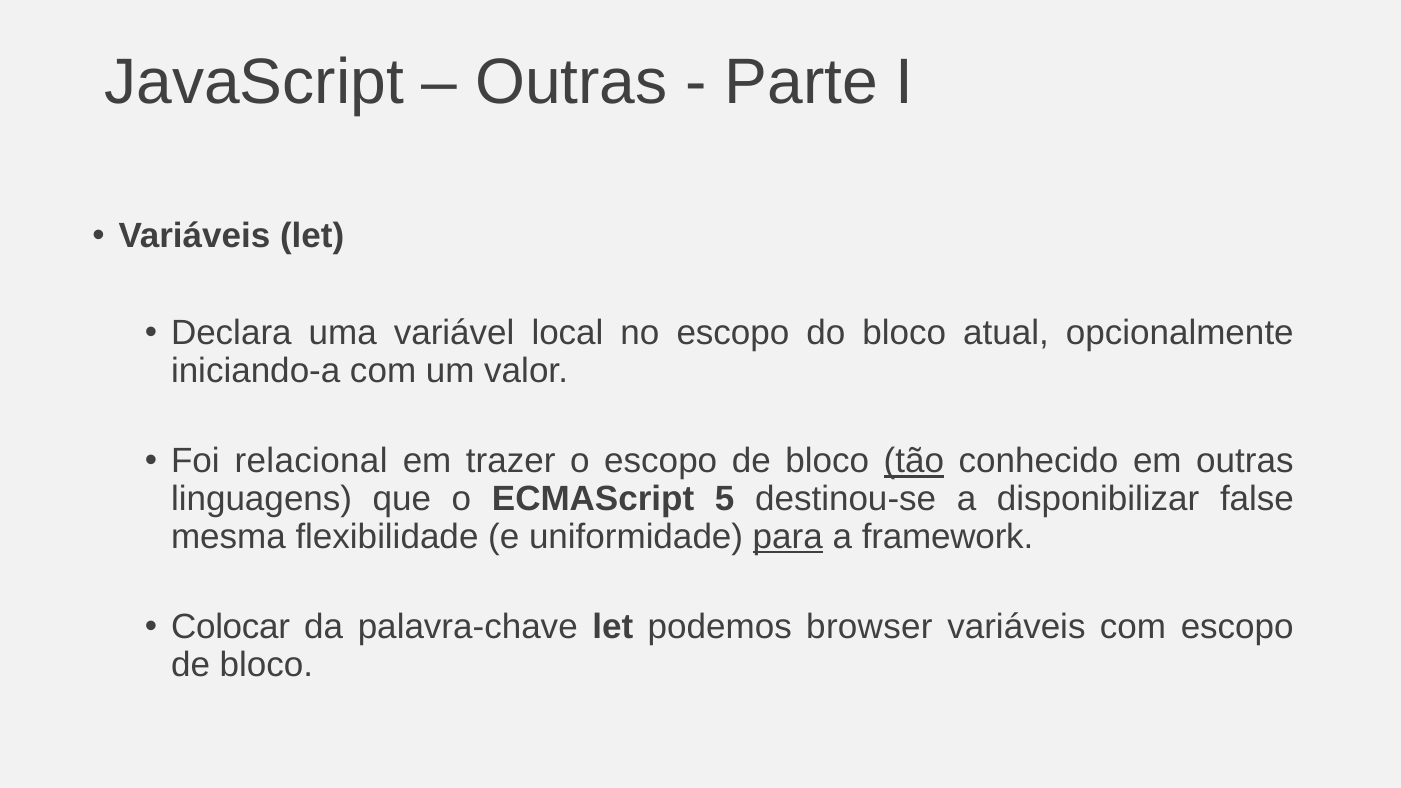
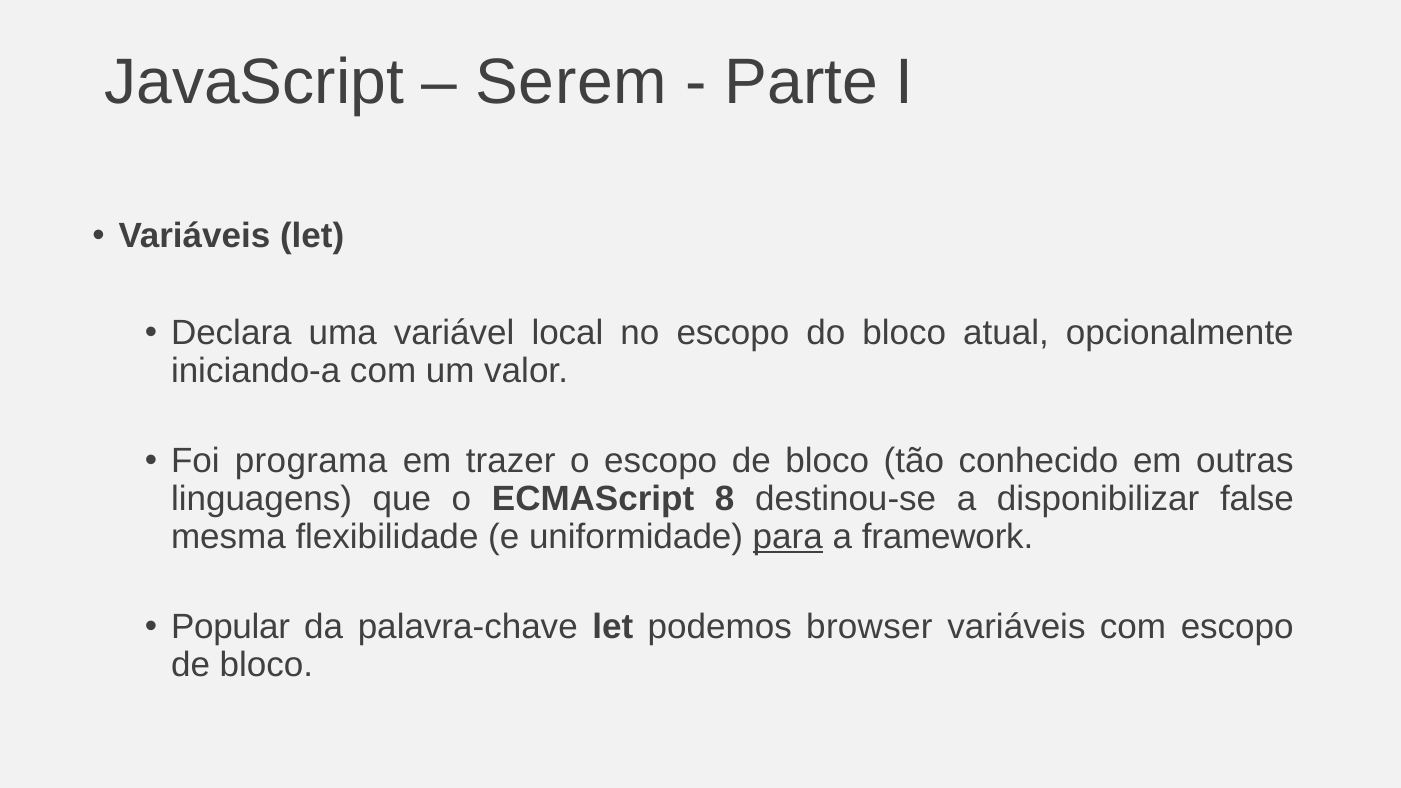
Outras at (572, 83): Outras -> Serem
relacional: relacional -> programa
tão underline: present -> none
5: 5 -> 8
Colocar: Colocar -> Popular
